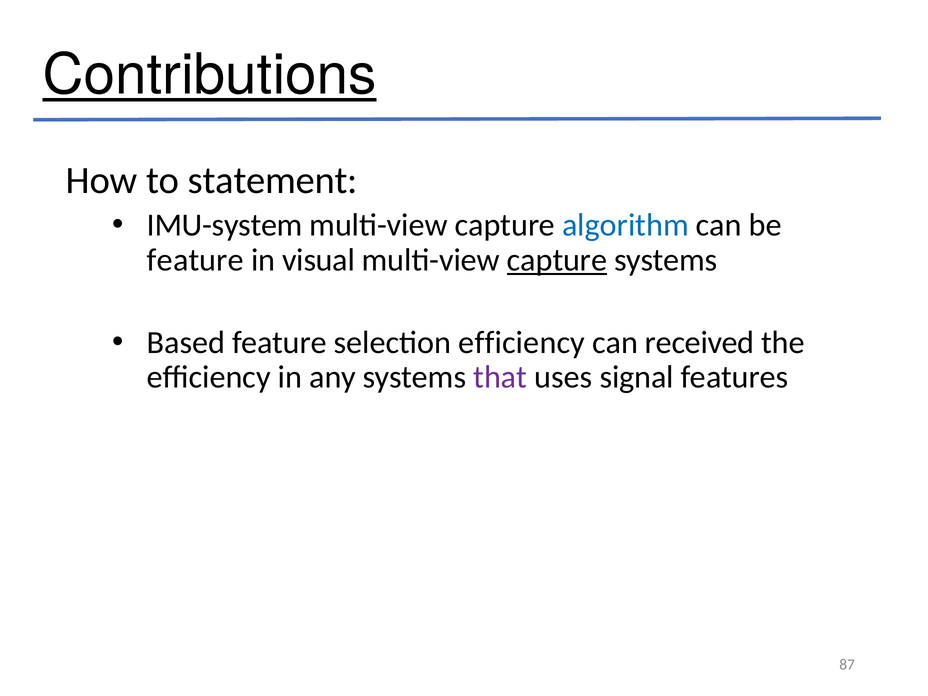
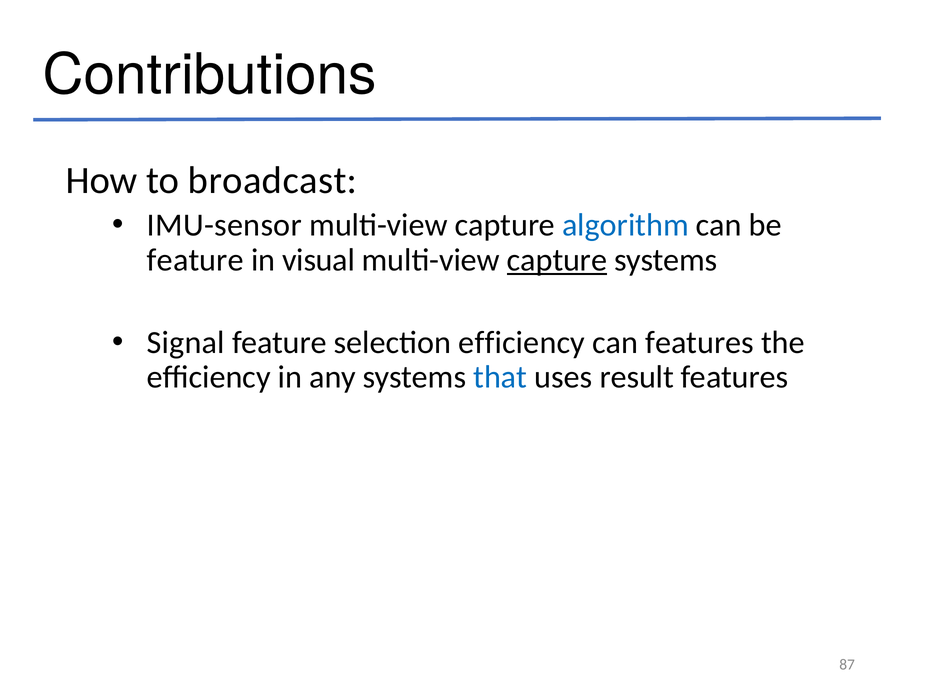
Contributions underline: present -> none
statement: statement -> broadcast
IMU-system: IMU-system -> IMU-sensor
Based: Based -> Signal
can received: received -> features
that colour: purple -> blue
signal: signal -> result
